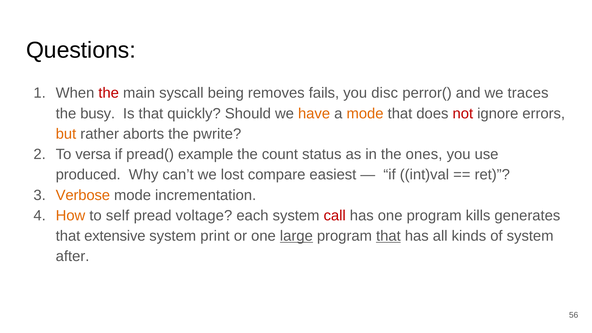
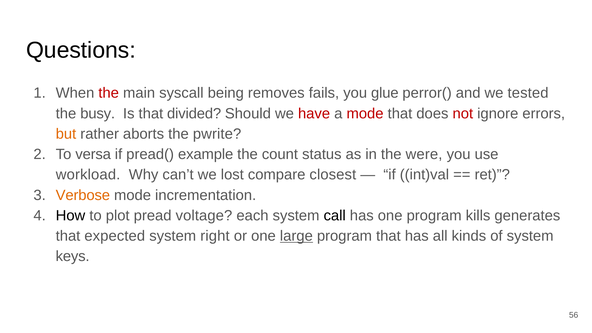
disc: disc -> glue
traces: traces -> tested
quickly: quickly -> divided
have colour: orange -> red
mode at (365, 114) colour: orange -> red
ones: ones -> were
produced: produced -> workload
easiest: easiest -> closest
How colour: orange -> black
self: self -> plot
call colour: red -> black
extensive: extensive -> expected
print: print -> right
that at (388, 236) underline: present -> none
after: after -> keys
